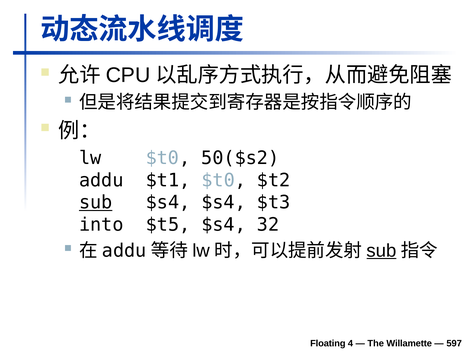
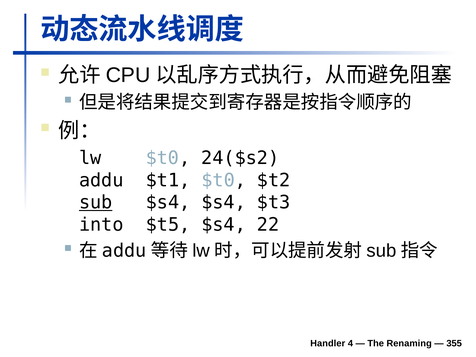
50($s2: 50($s2 -> 24($s2
32: 32 -> 22
sub at (381, 251) underline: present -> none
Floating: Floating -> Handler
Willamette: Willamette -> Renaming
597: 597 -> 355
